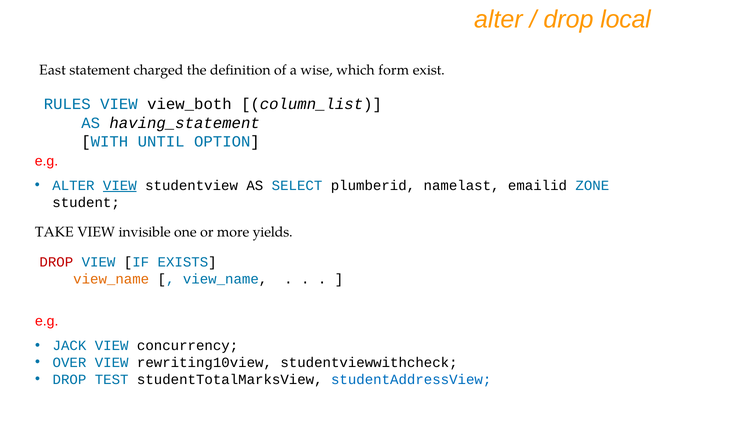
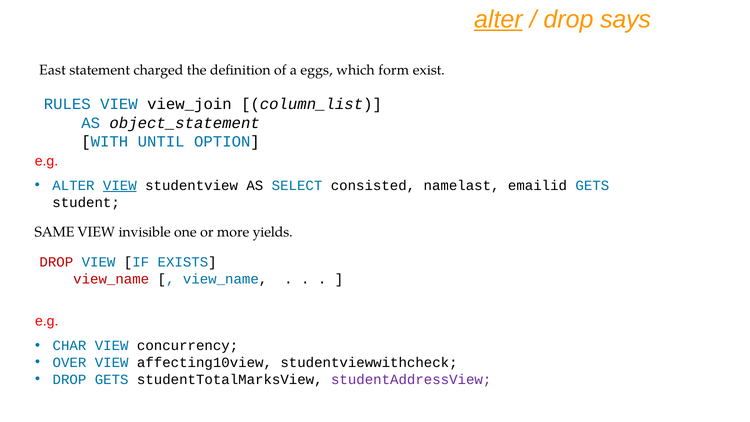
alter at (498, 20) underline: none -> present
local: local -> says
wise: wise -> eggs
view_both: view_both -> view_join
having_statement: having_statement -> object_statement
plumberid: plumberid -> consisted
emailid ZONE: ZONE -> GETS
TAKE: TAKE -> SAME
view_name at (111, 279) colour: orange -> red
JACK: JACK -> CHAR
rewriting10view: rewriting10view -> affecting10view
DROP TEST: TEST -> GETS
studentAddressView colour: blue -> purple
